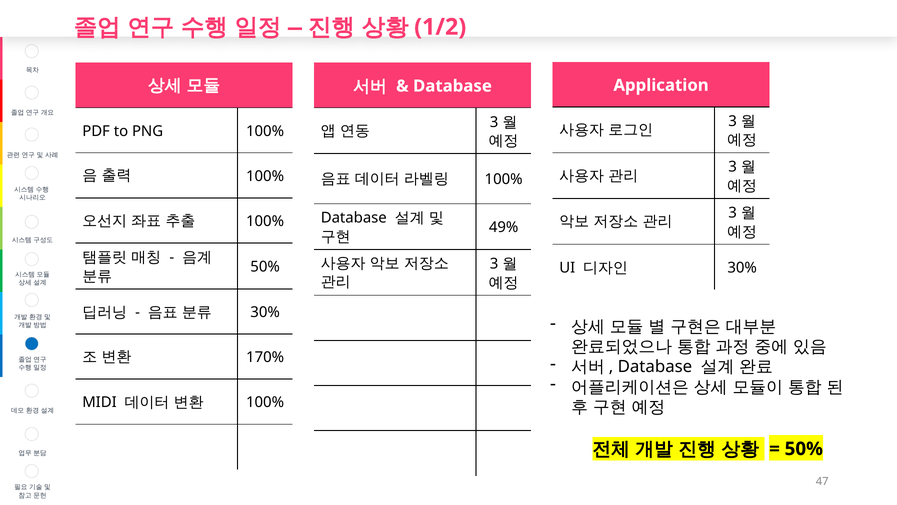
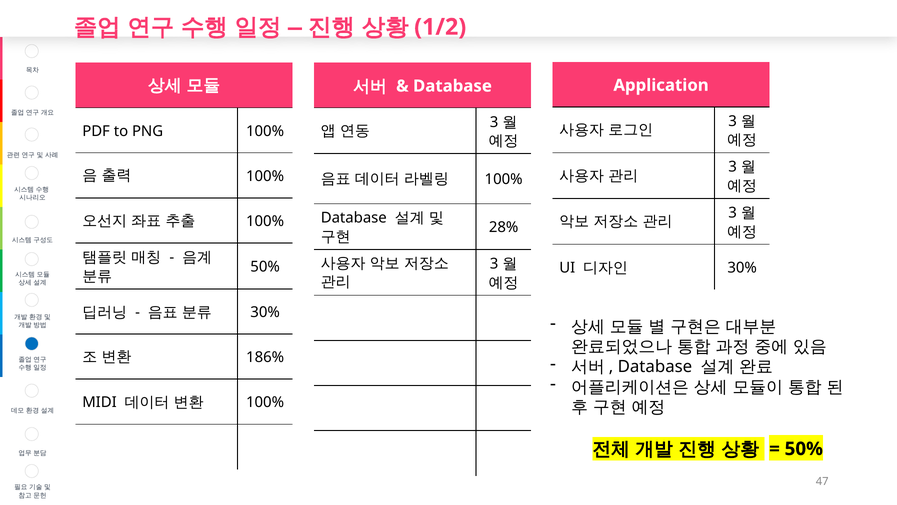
49%: 49% -> 28%
170%: 170% -> 186%
